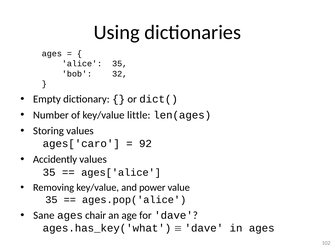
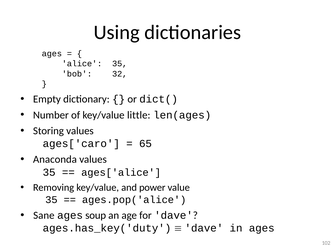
92: 92 -> 65
Accidently: Accidently -> Anaconda
chair: chair -> soup
ages.has_key('what: ages.has_key('what -> ages.has_key('duty
